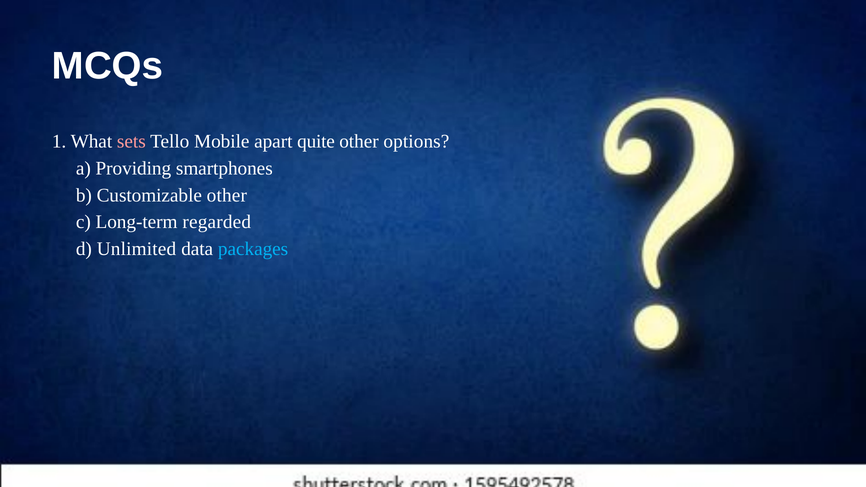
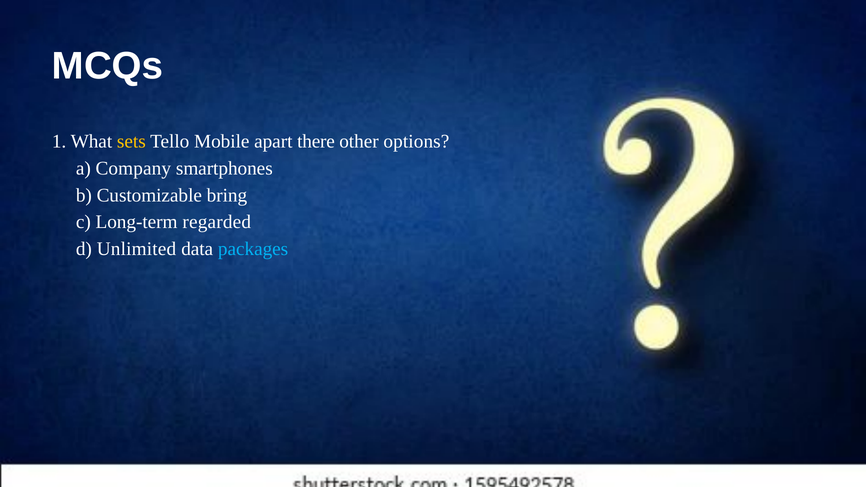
sets colour: pink -> yellow
quite: quite -> there
Providing: Providing -> Company
Customizable other: other -> bring
